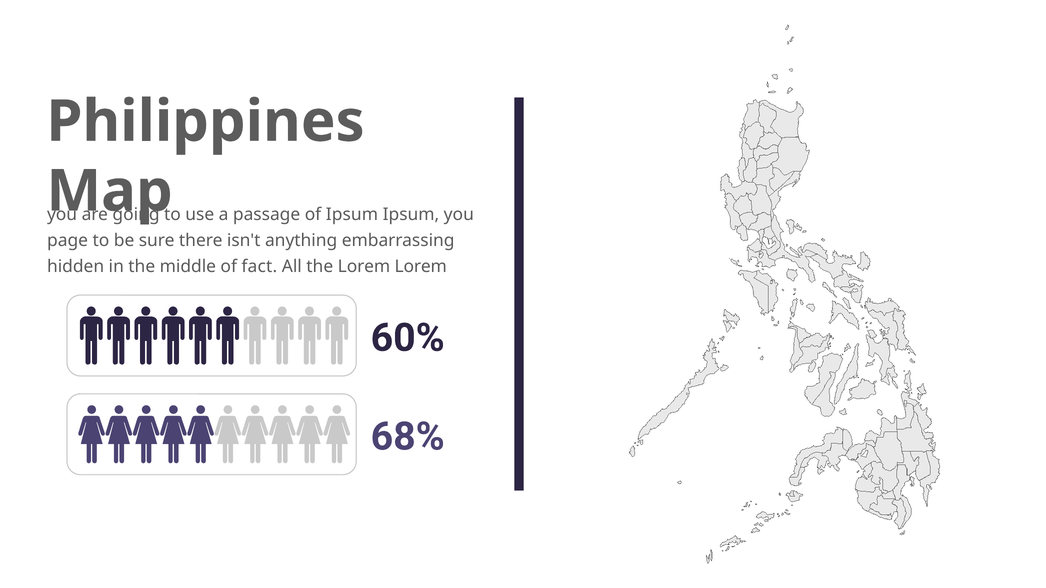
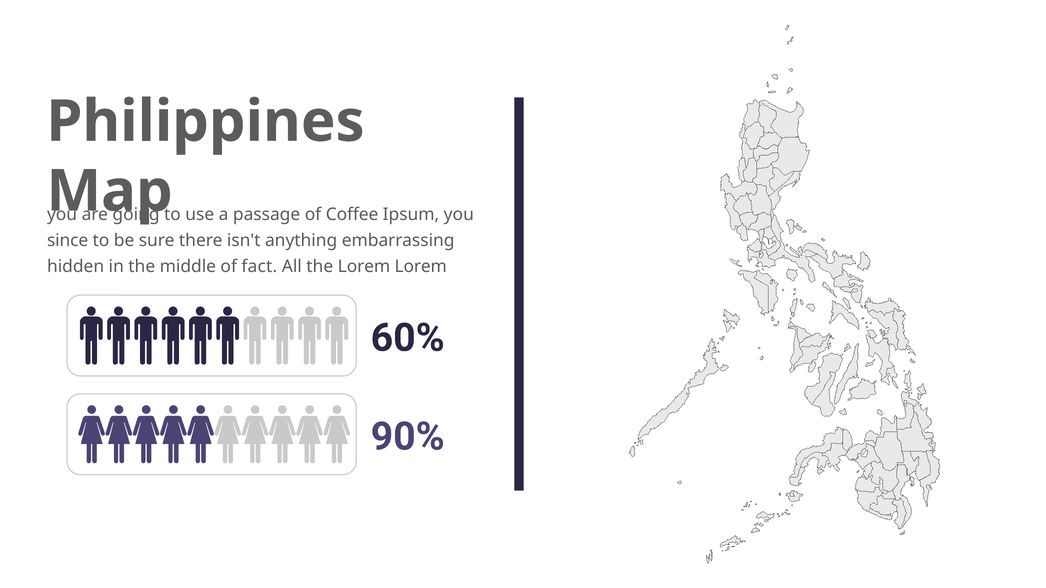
of Ipsum: Ipsum -> Coffee
page: page -> since
68%: 68% -> 90%
